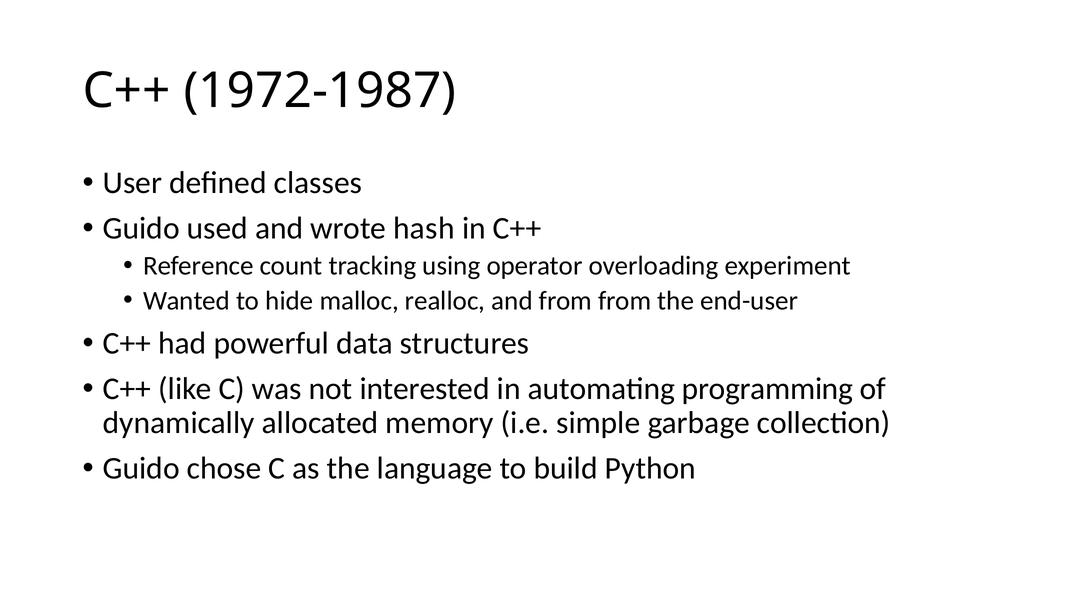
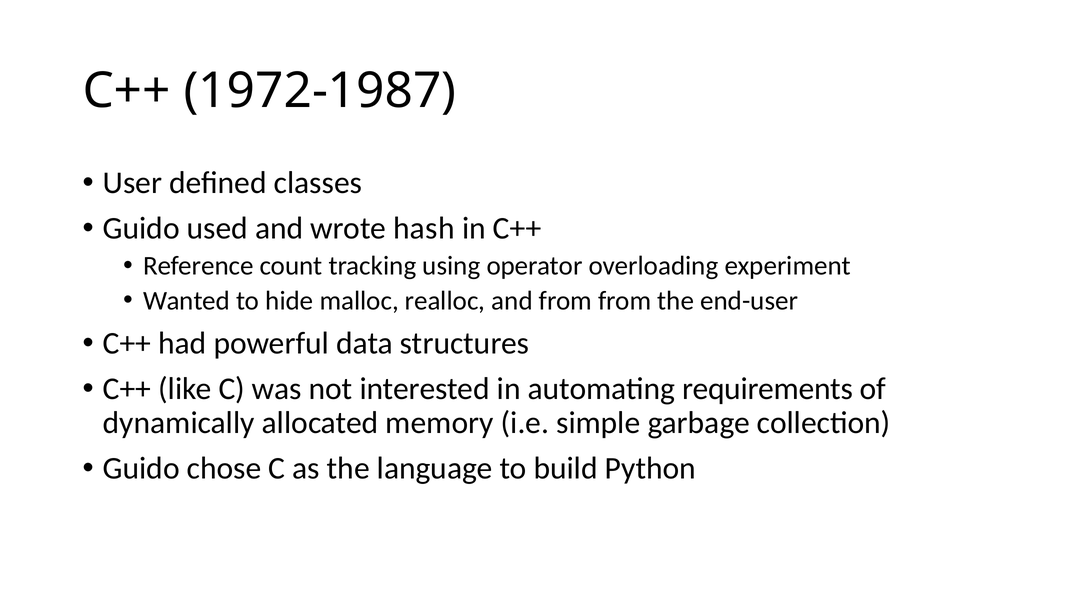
programming: programming -> requirements
